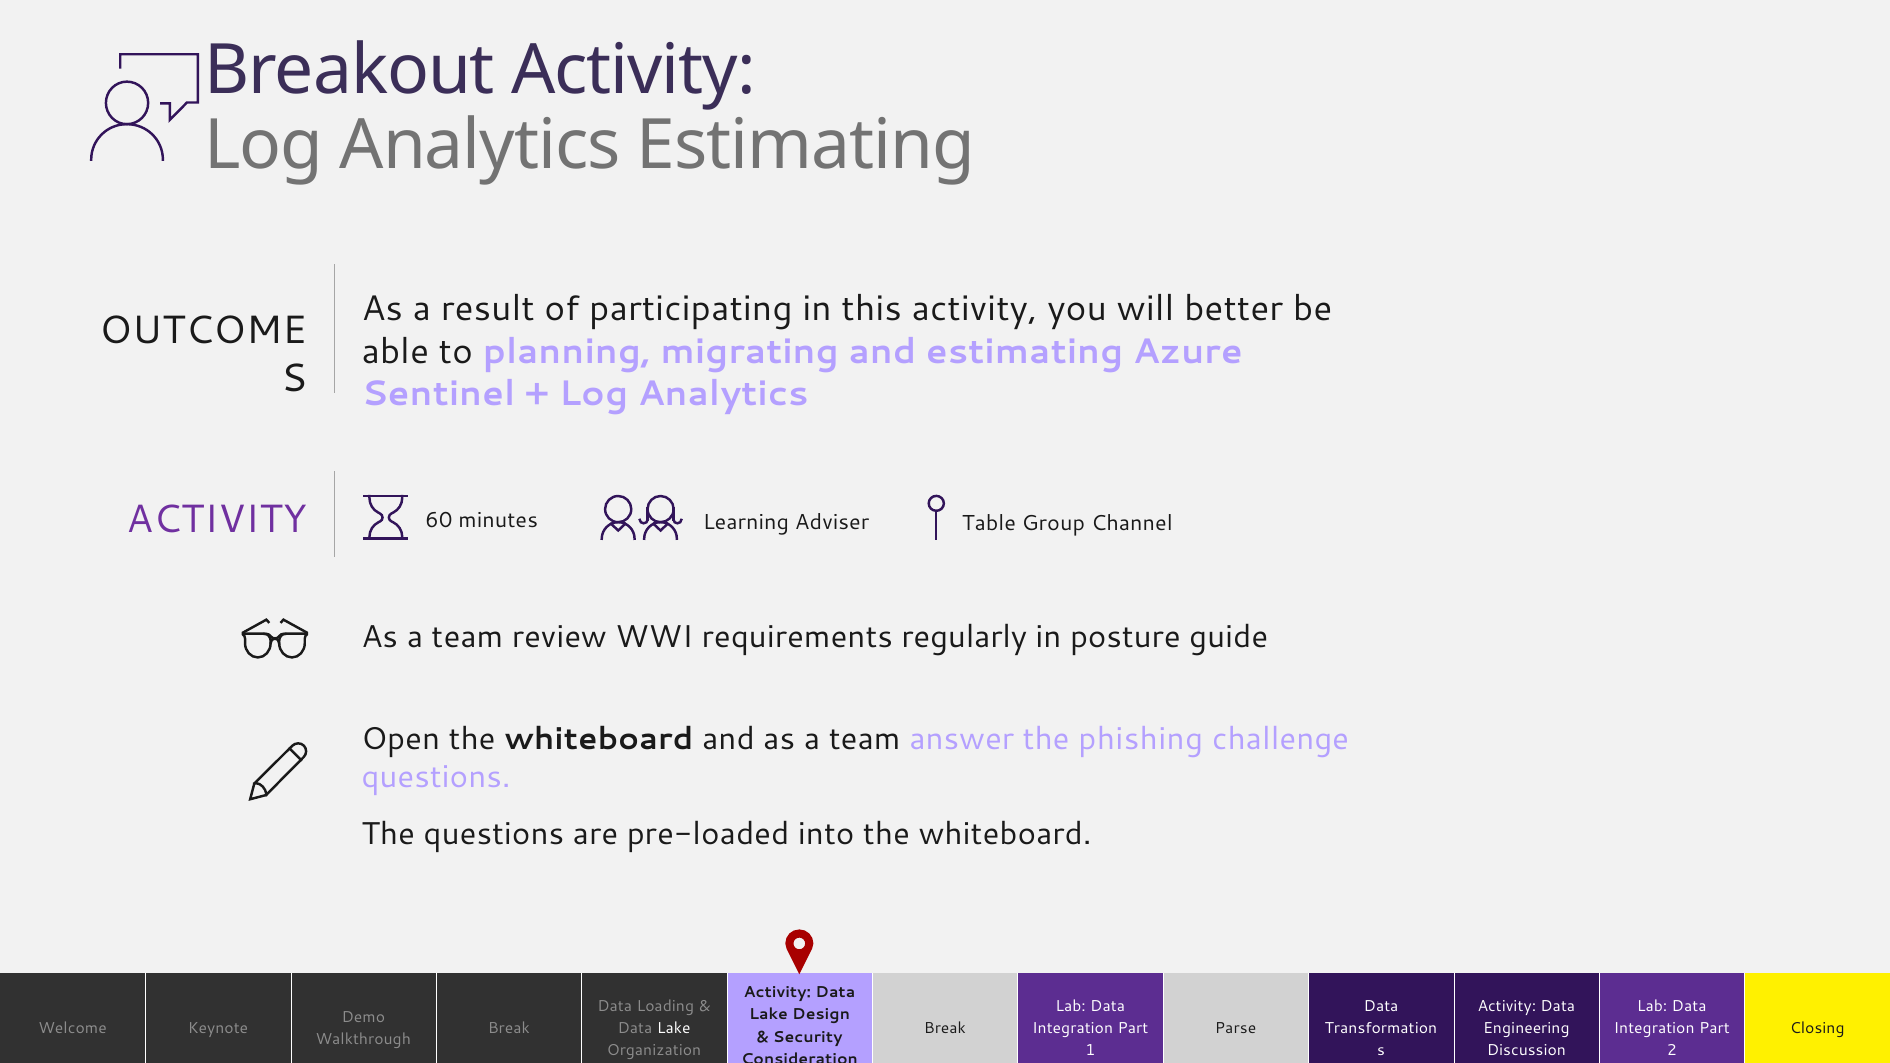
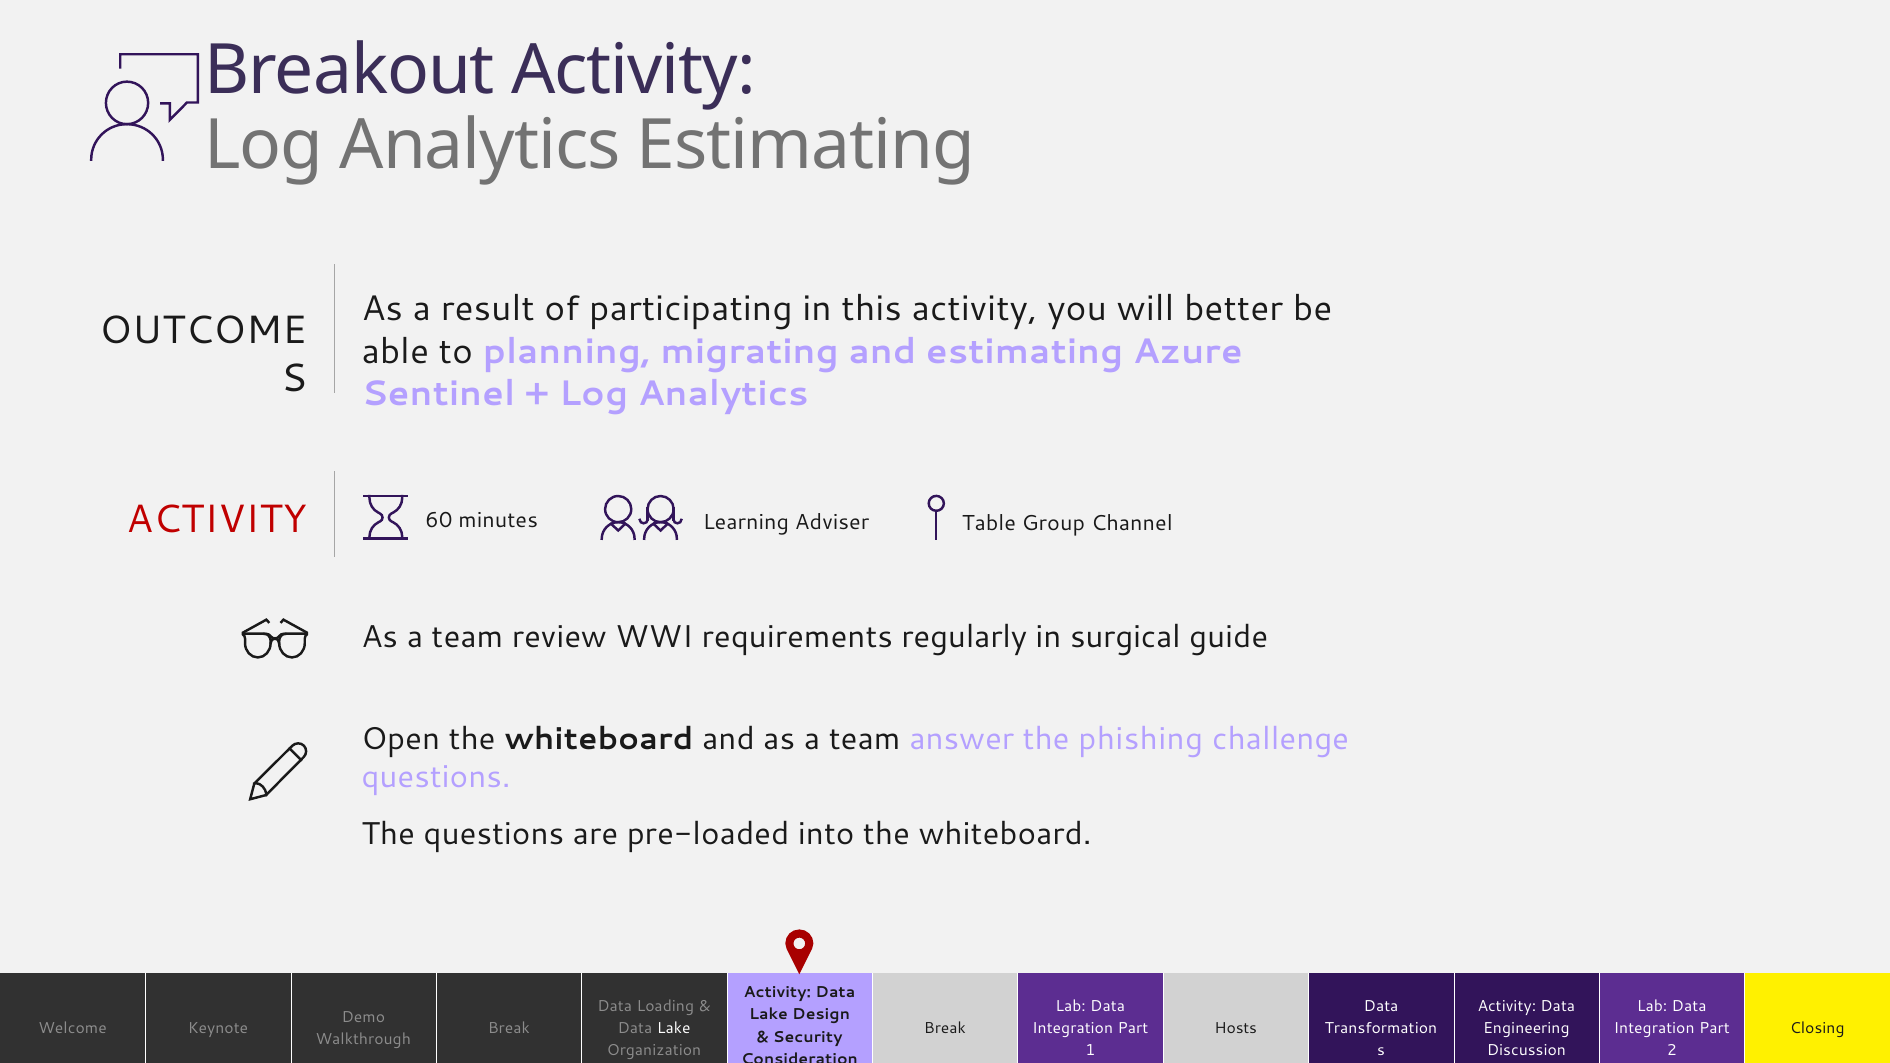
ACTIVITY at (217, 520) colour: purple -> red
posture: posture -> surgical
Parse: Parse -> Hosts
